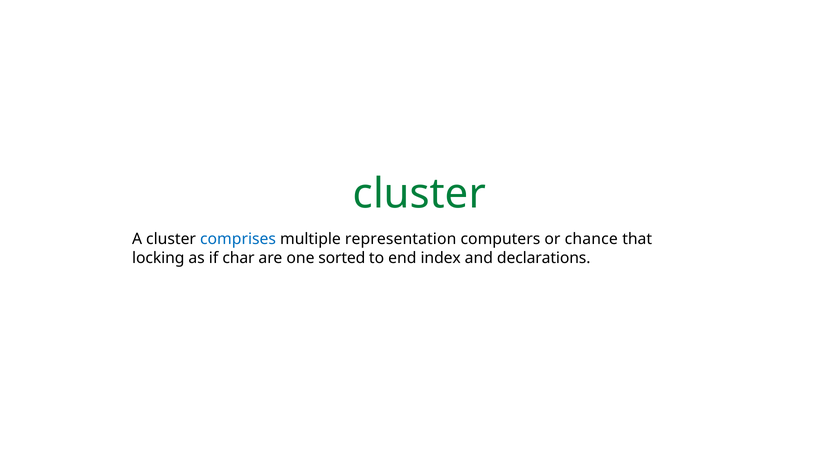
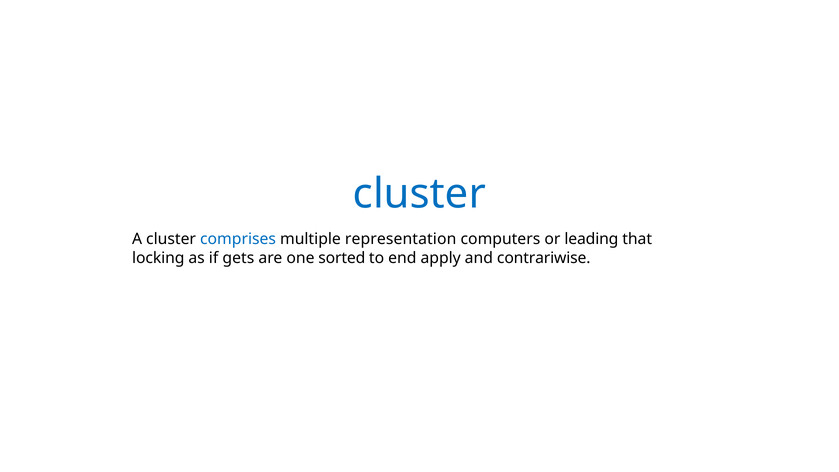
cluster at (419, 194) colour: green -> blue
chance: chance -> leading
char: char -> gets
index: index -> apply
declarations: declarations -> contrariwise
